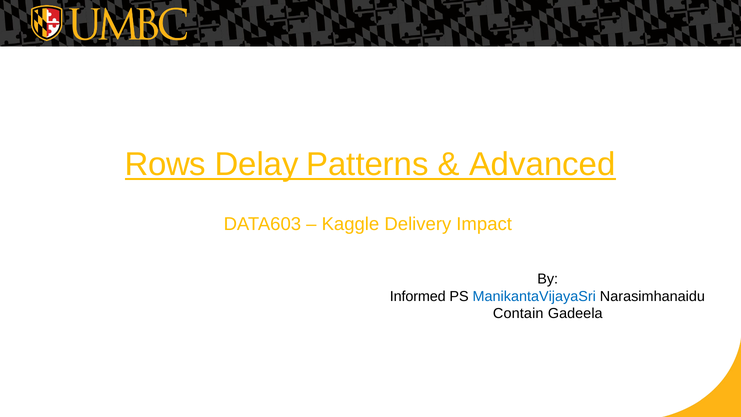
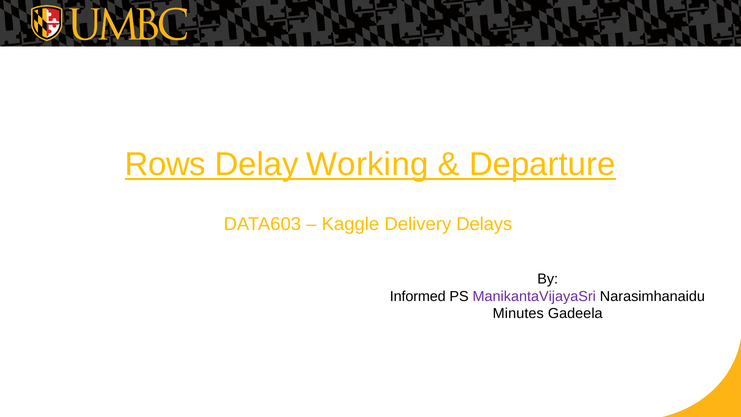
Patterns: Patterns -> Working
Advanced: Advanced -> Departure
Impact: Impact -> Delays
ManikantaVijayaSri colour: blue -> purple
Contain: Contain -> Minutes
